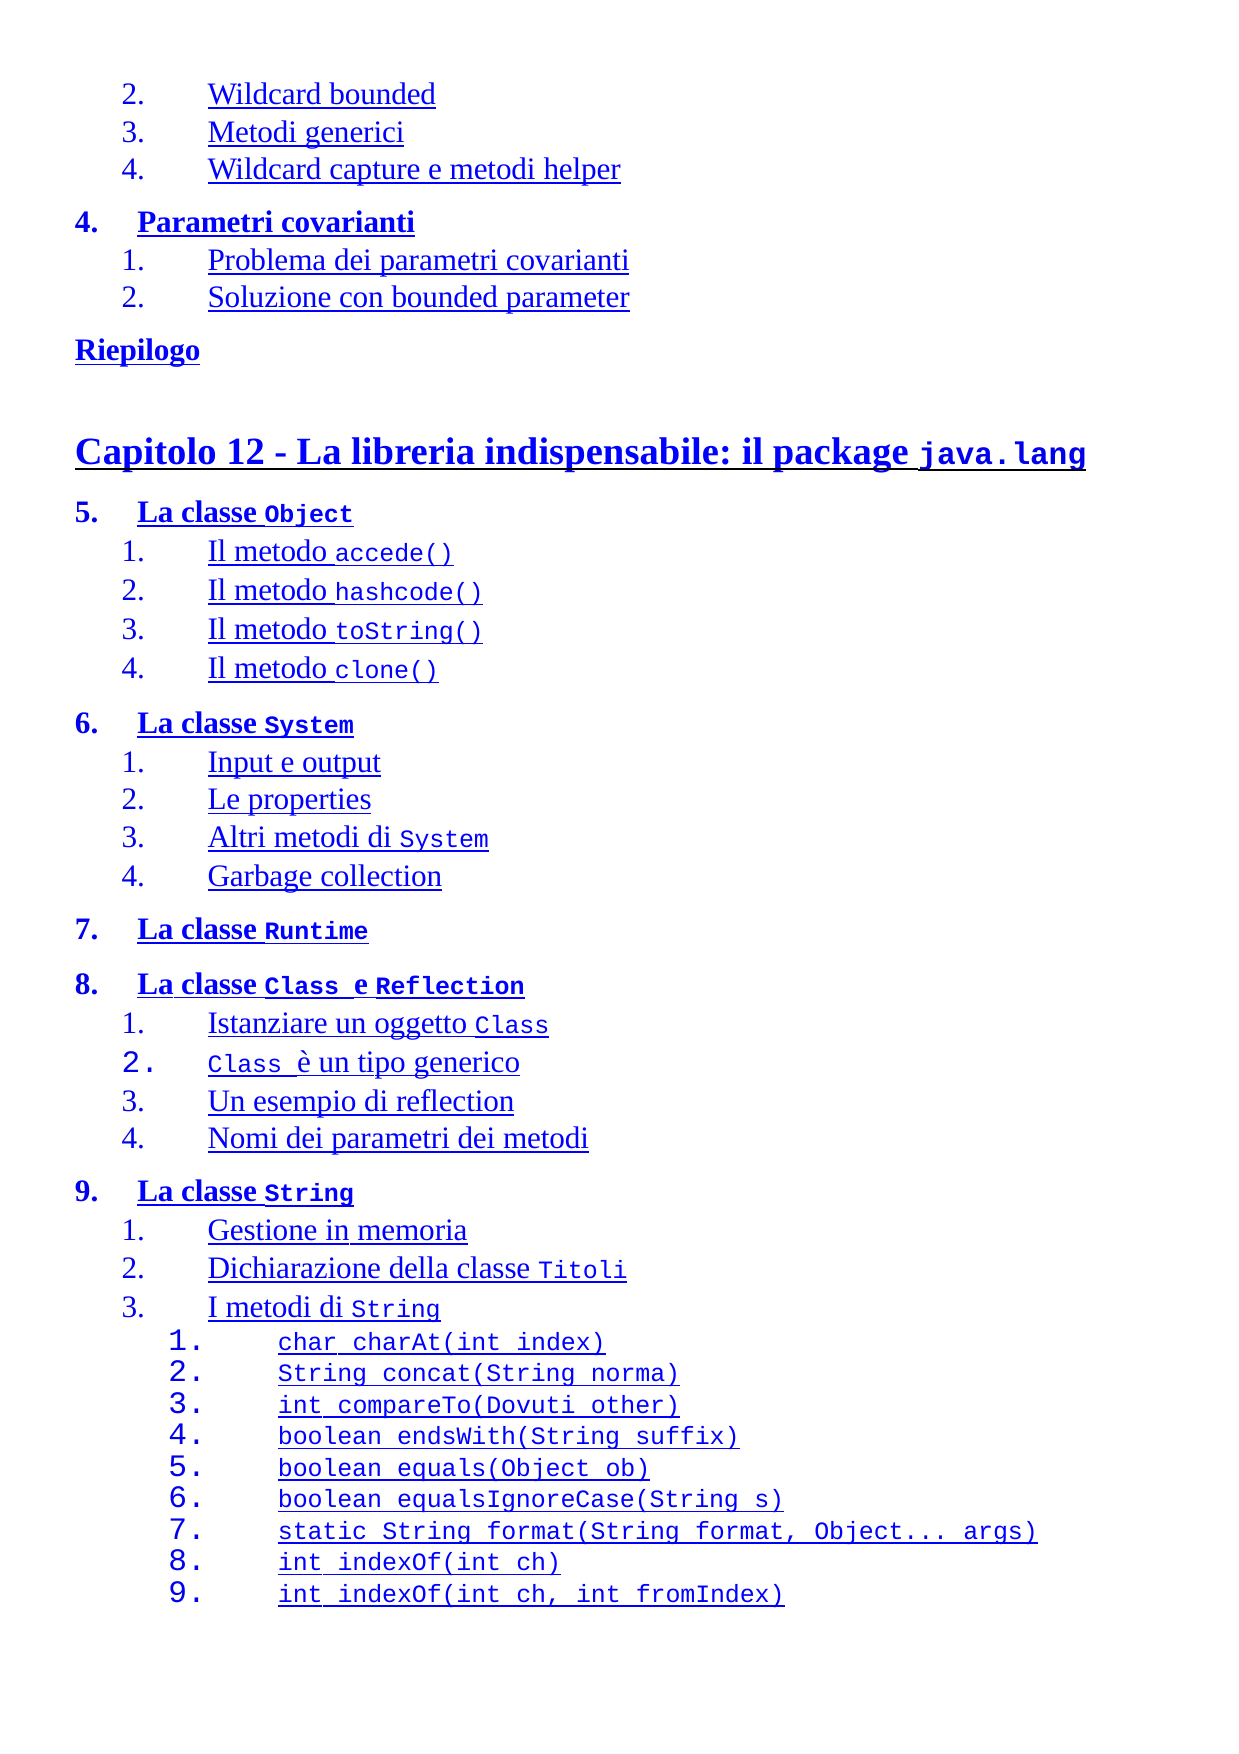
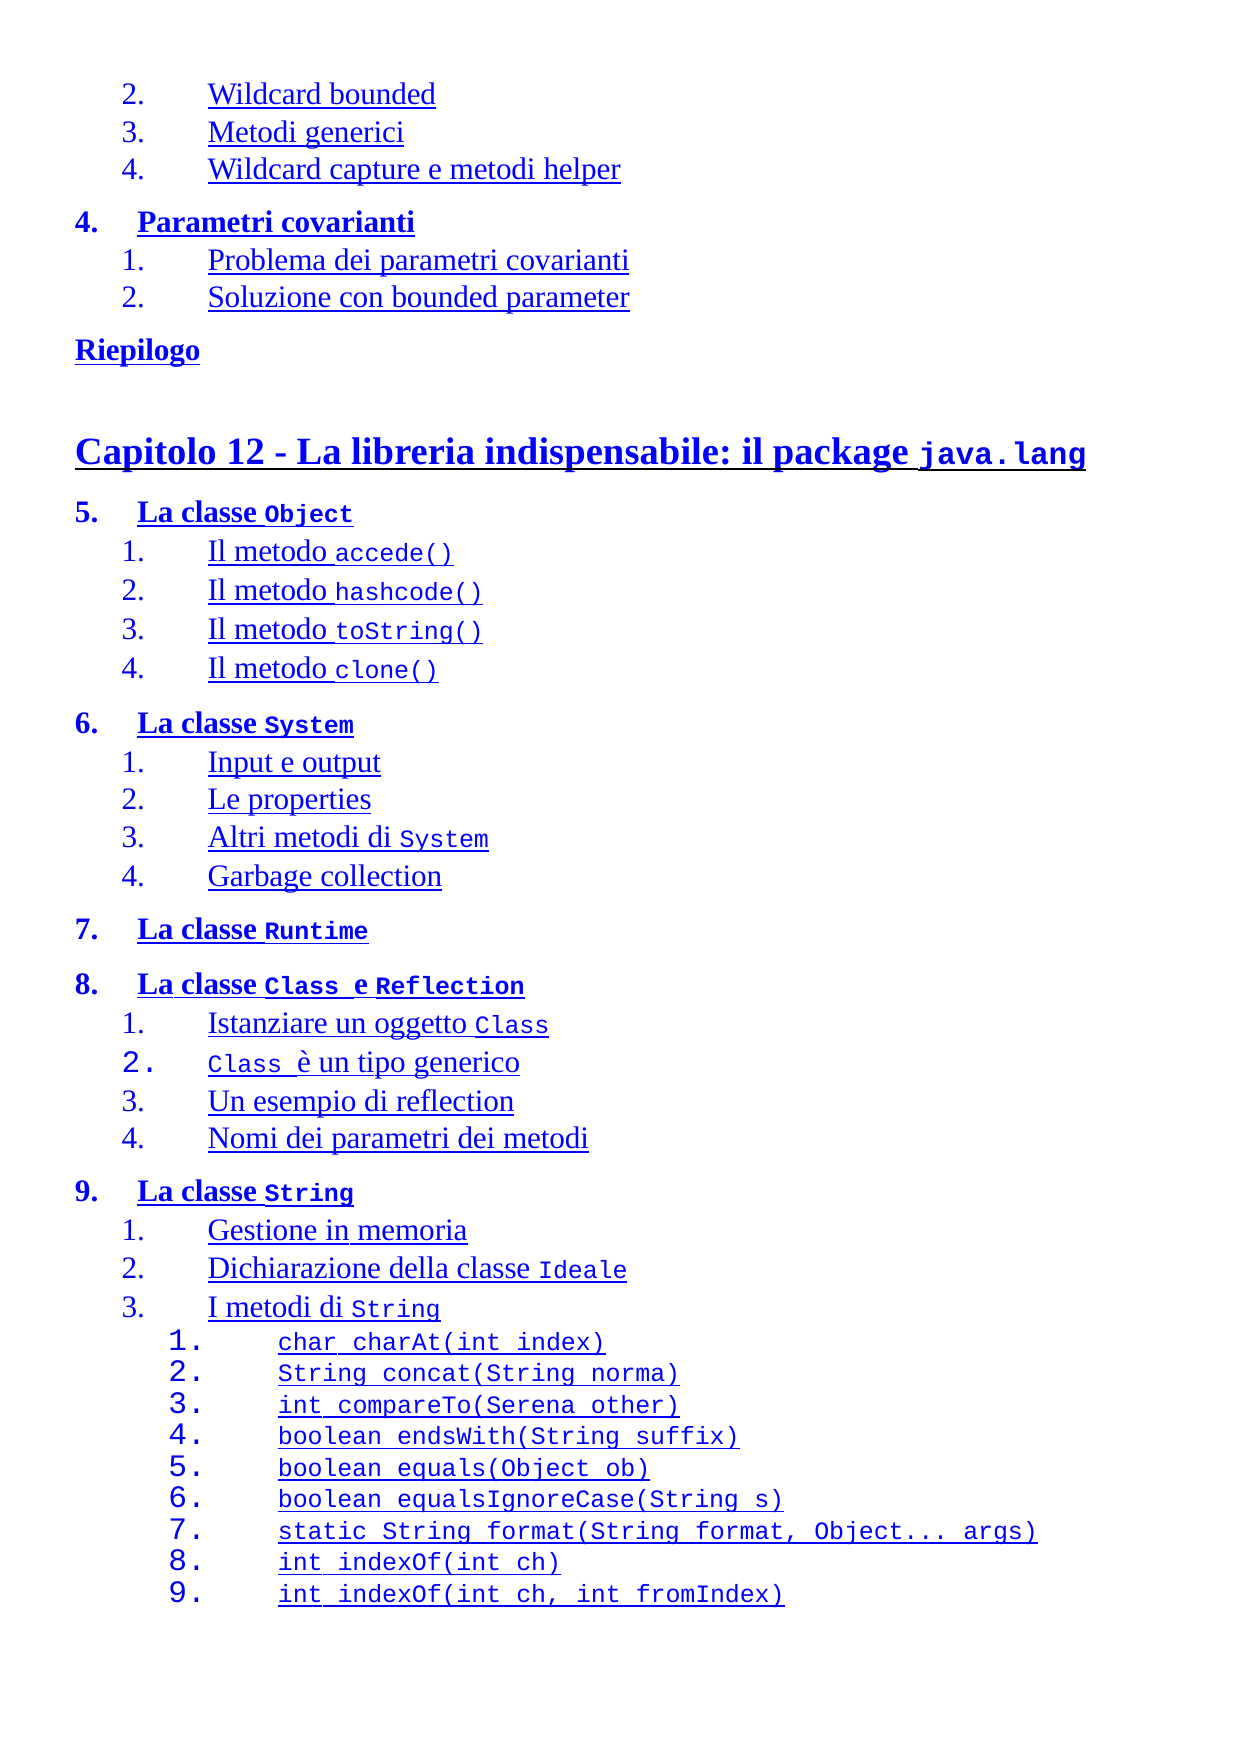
Titoli: Titoli -> Ideale
compareTo(Dovuti: compareTo(Dovuti -> compareTo(Serena
